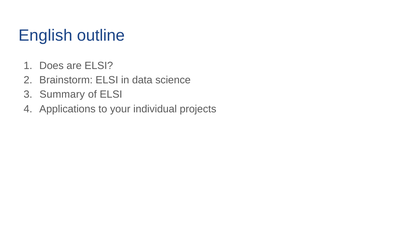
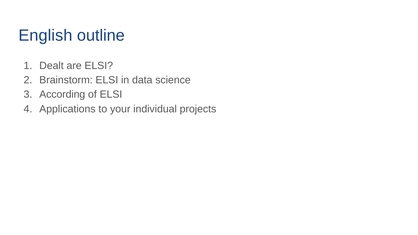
Does: Does -> Dealt
Summary: Summary -> According
